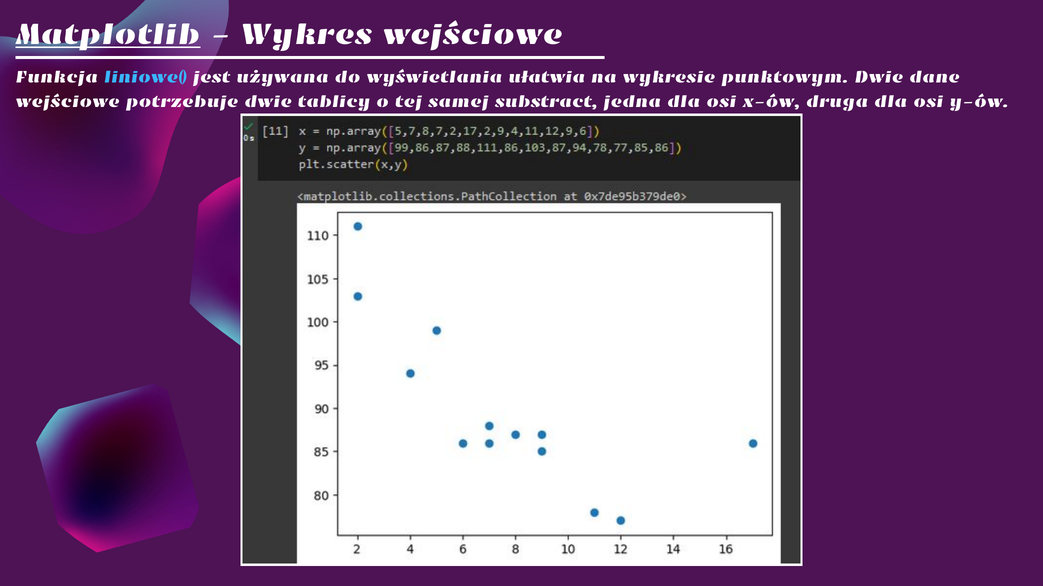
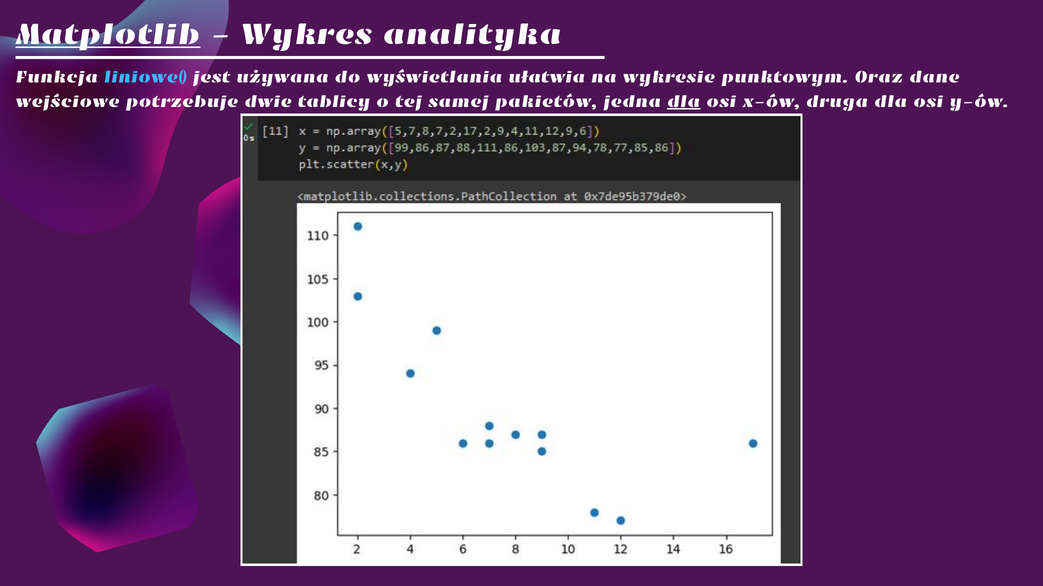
Wykres wejściowe: wejściowe -> analityka
punktowym Dwie: Dwie -> Oraz
substract: substract -> pakietów
dla at (684, 101) underline: none -> present
